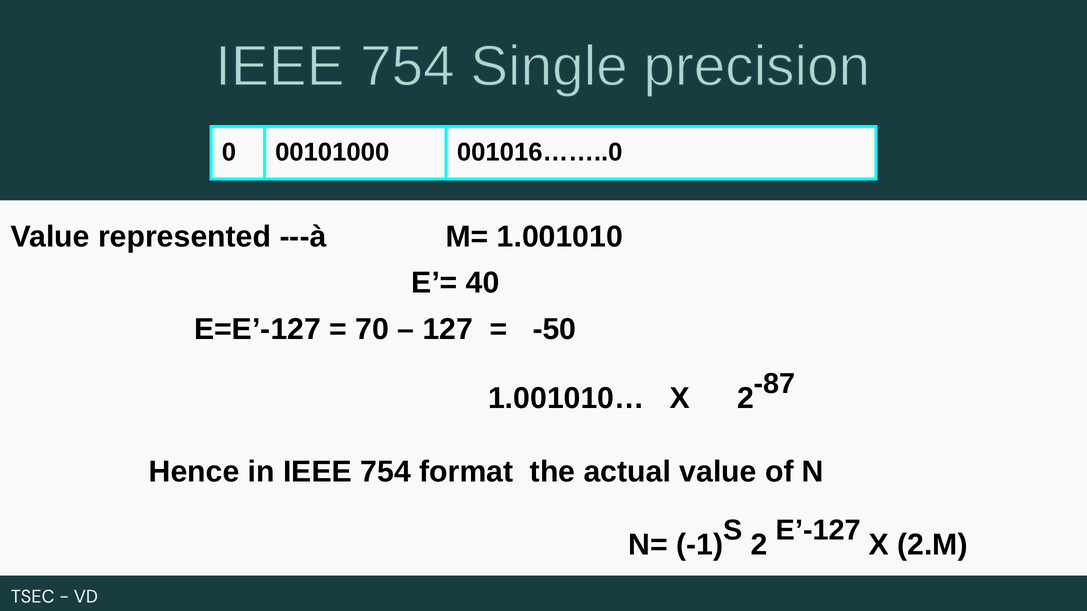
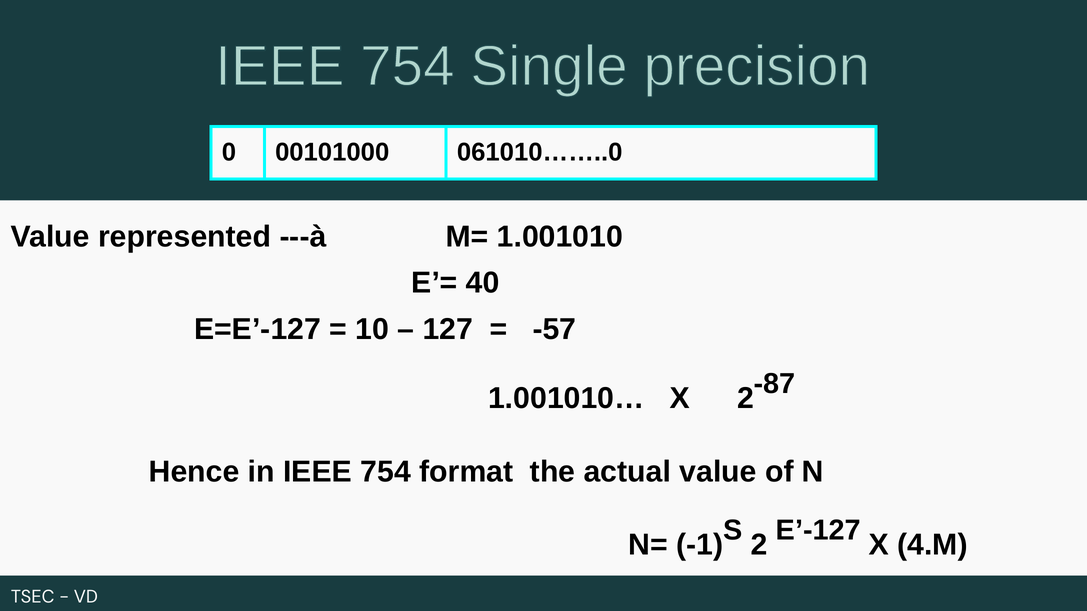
001016……..0: 001016……..0 -> 061010……..0
70: 70 -> 10
-50: -50 -> -57
2.M: 2.M -> 4.M
